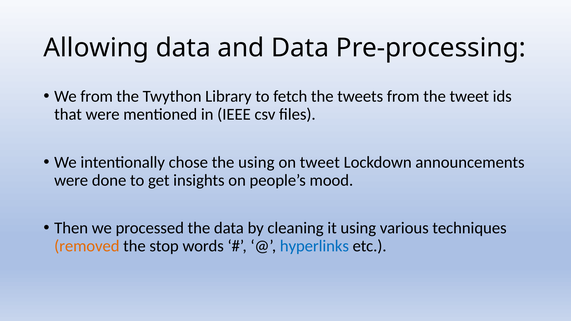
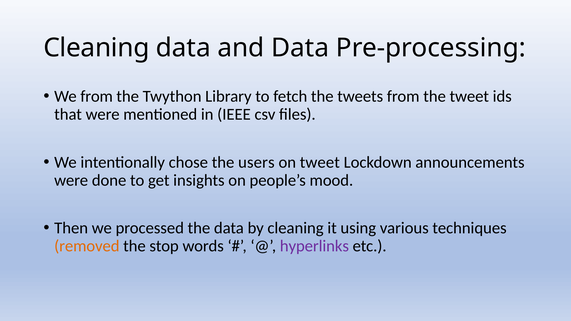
Allowing at (96, 48): Allowing -> Cleaning
the using: using -> users
hyperlinks colour: blue -> purple
